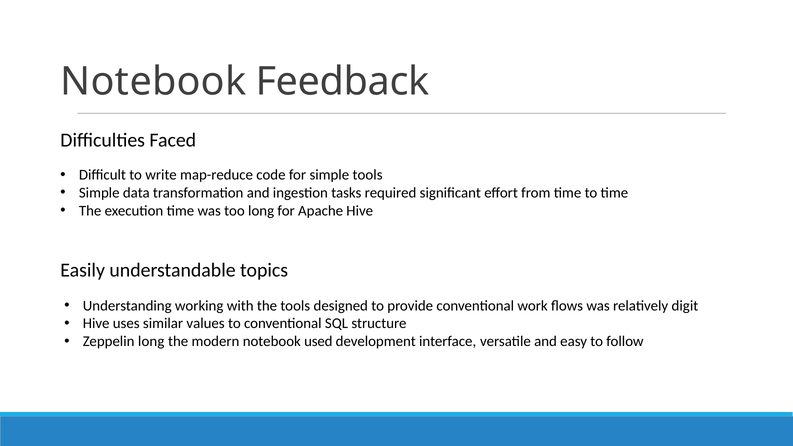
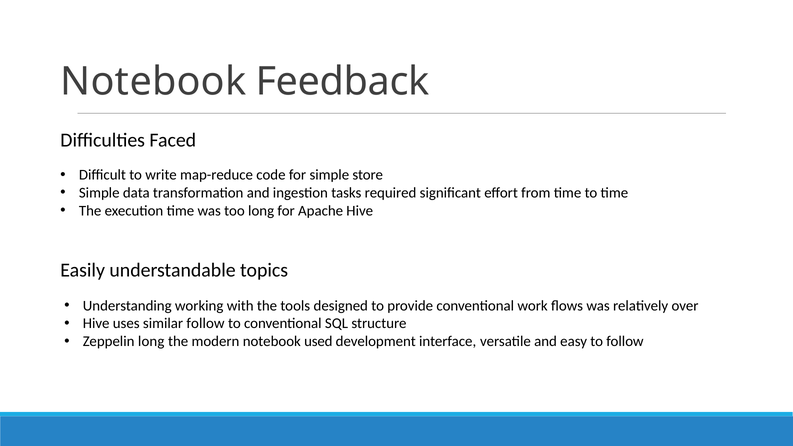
simple tools: tools -> store
digit: digit -> over
similar values: values -> follow
